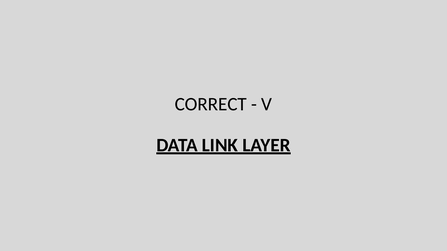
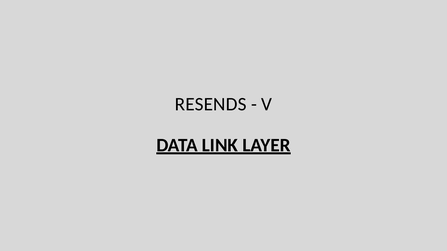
CORRECT: CORRECT -> RESENDS
